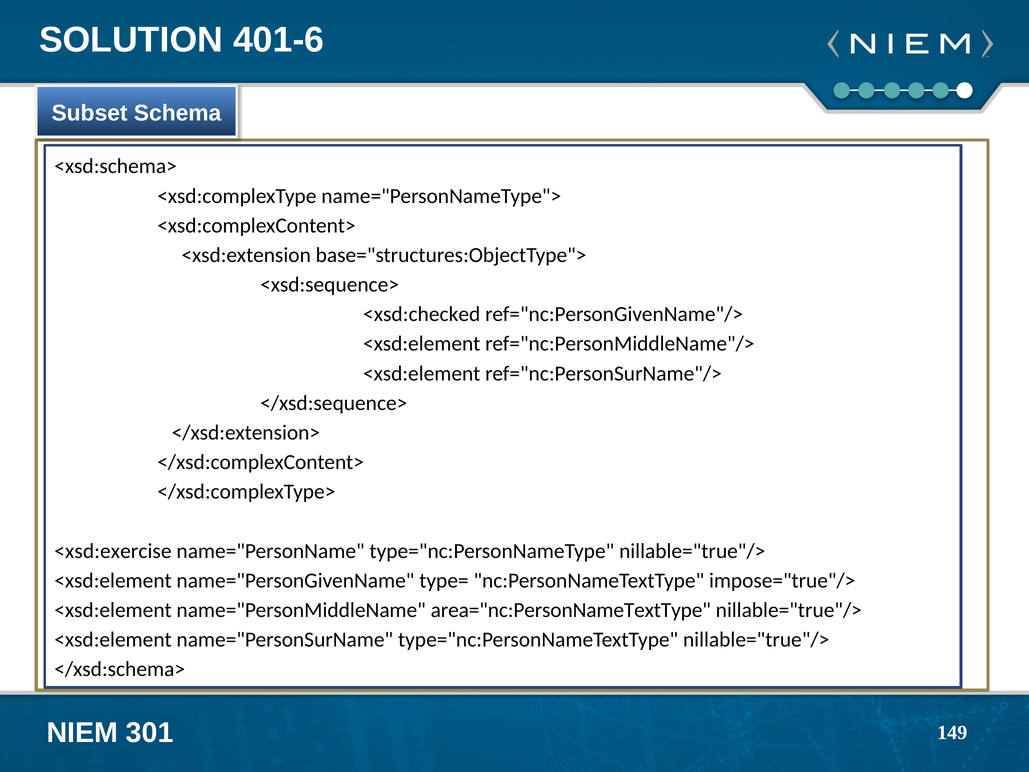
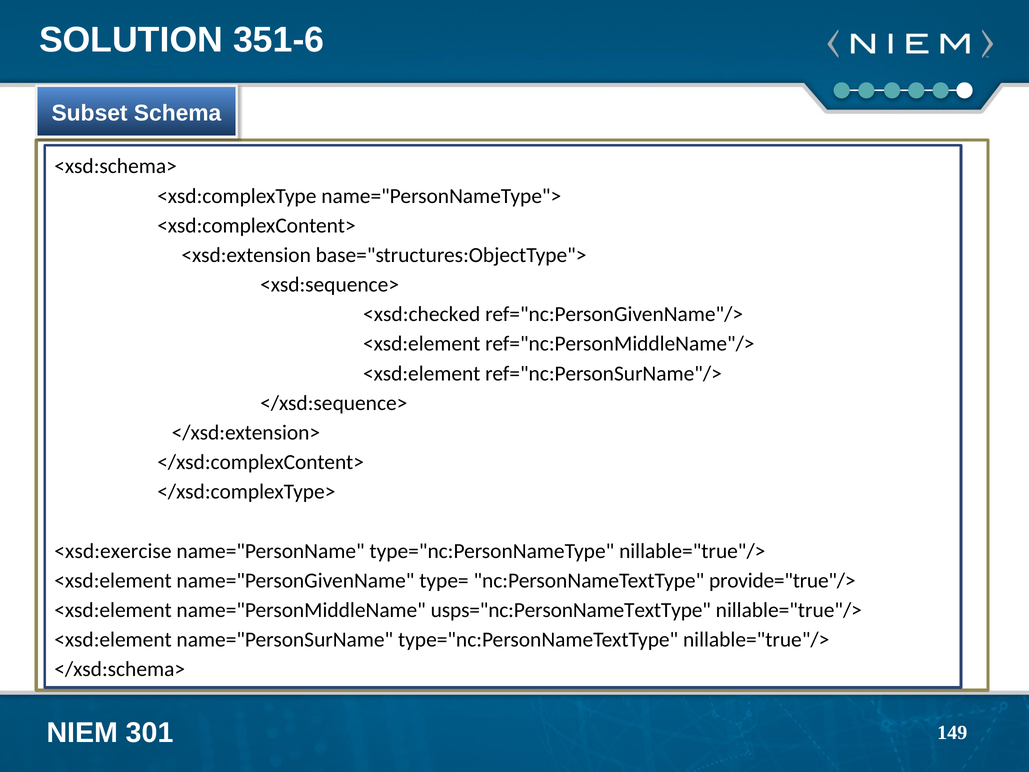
401-6: 401-6 -> 351-6
impose="true"/>: impose="true"/> -> provide="true"/>
area="nc:PersonNameTextType: area="nc:PersonNameTextType -> usps="nc:PersonNameTextType
